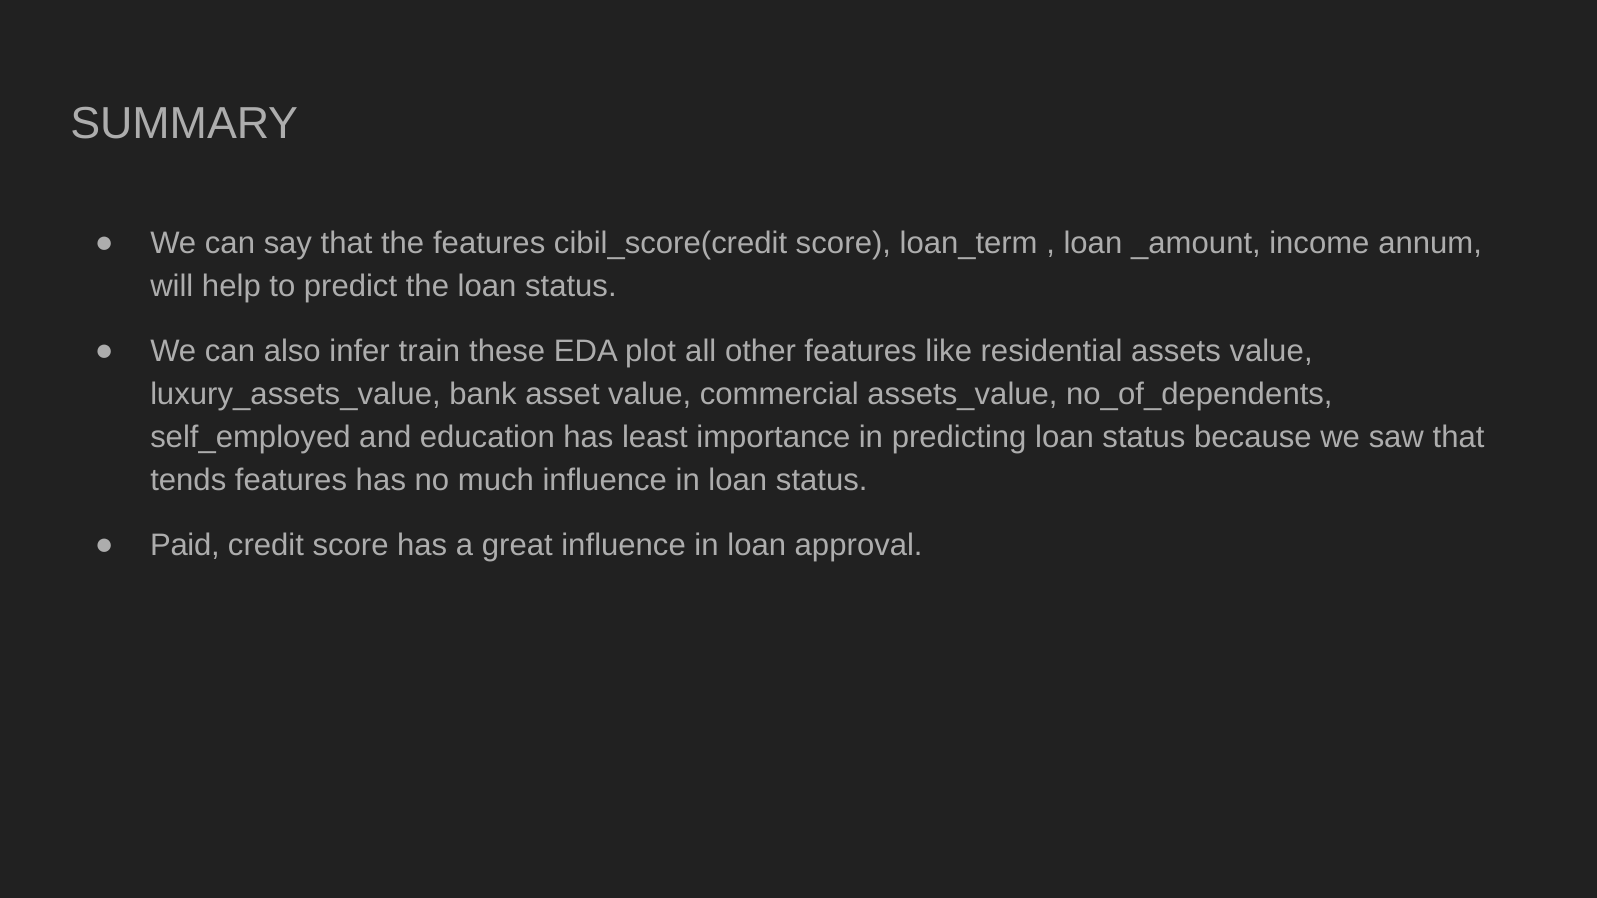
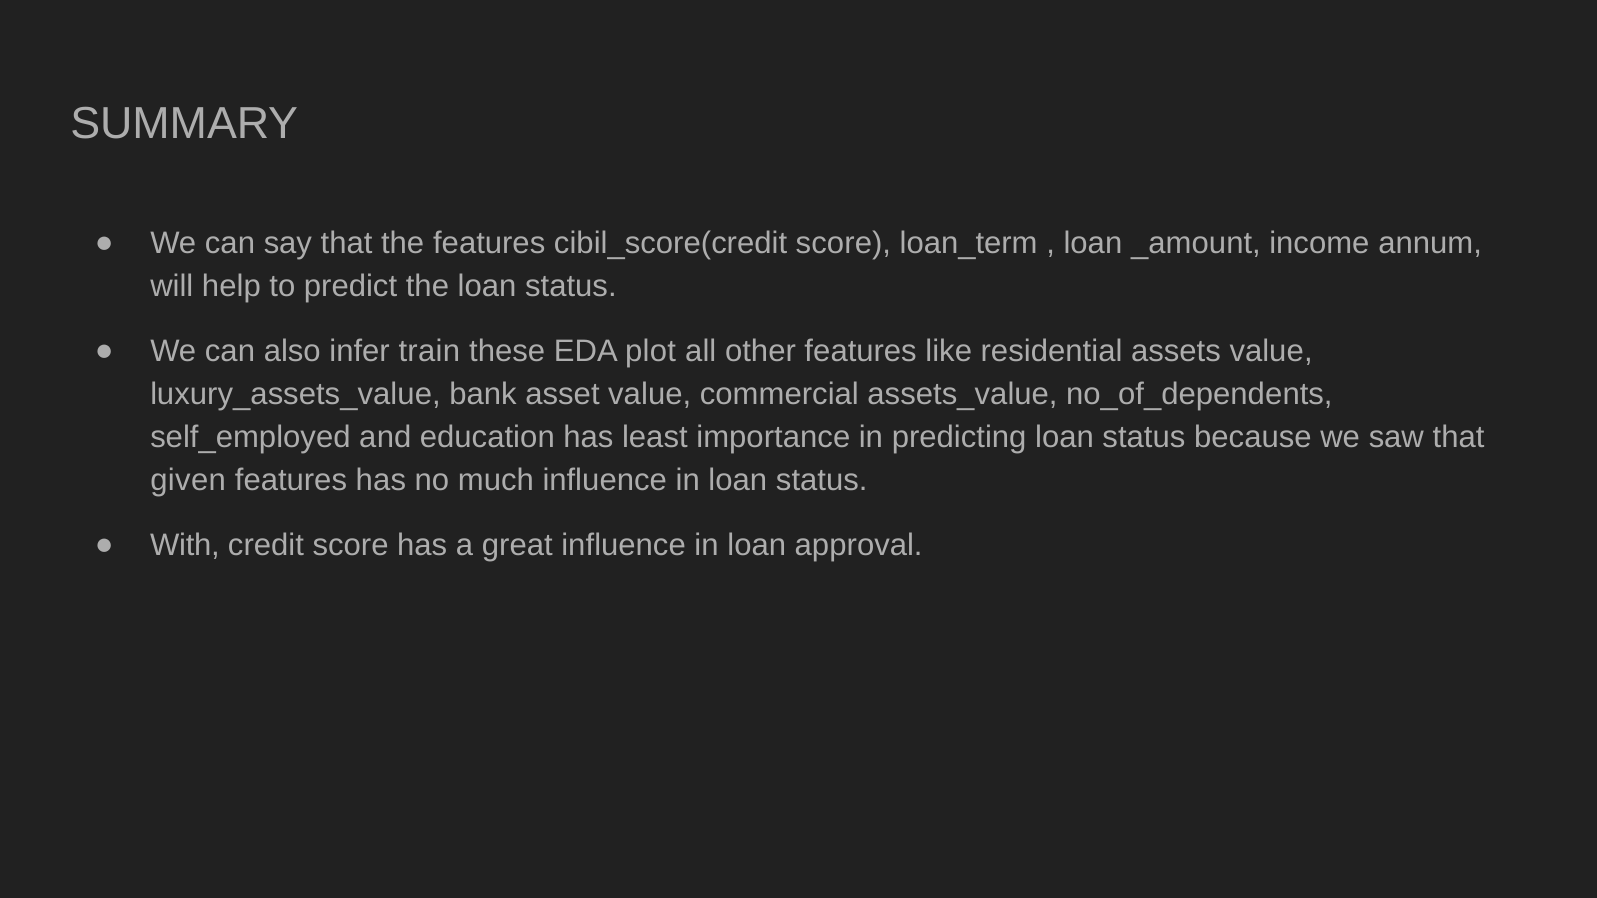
tends: tends -> given
Paid: Paid -> With
